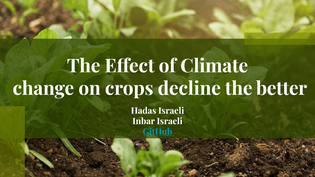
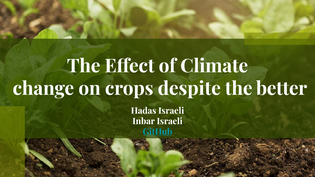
decline: decline -> despite
